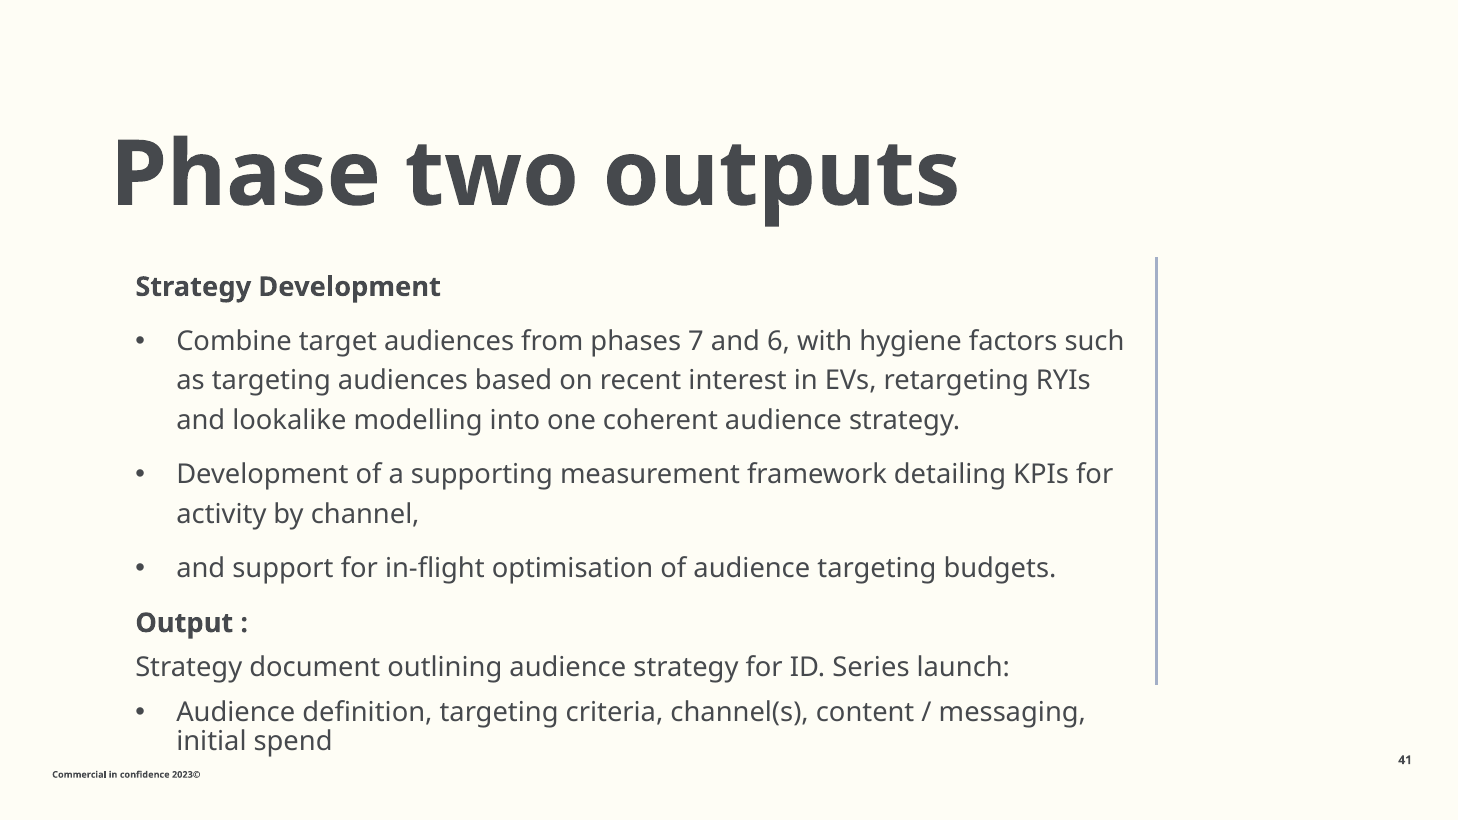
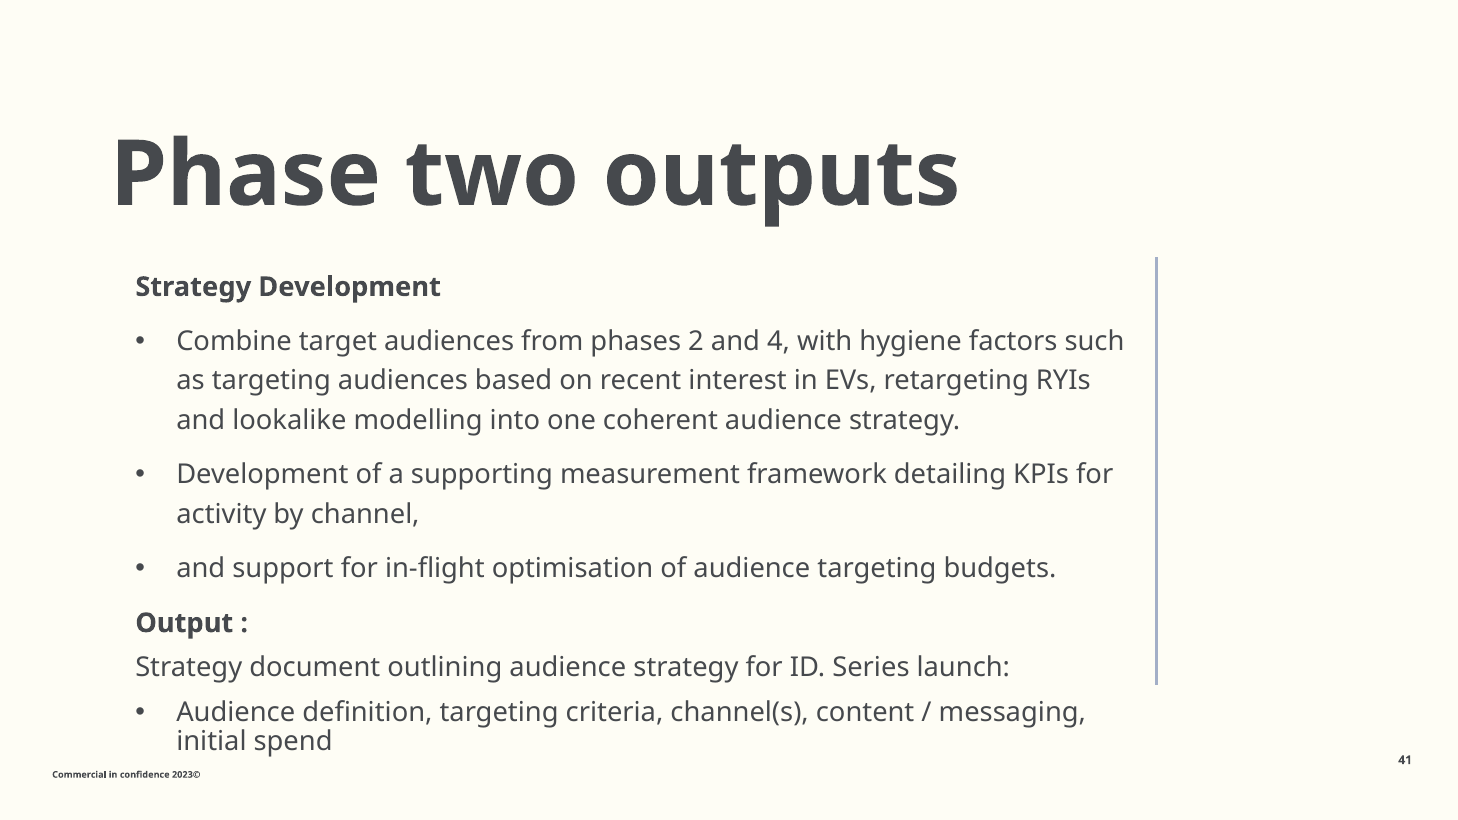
7: 7 -> 2
6: 6 -> 4
